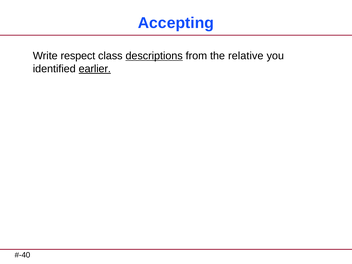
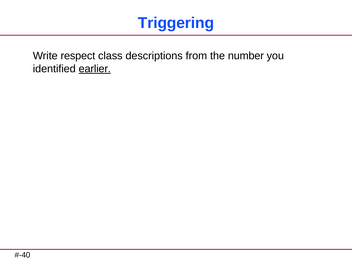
Accepting: Accepting -> Triggering
descriptions underline: present -> none
relative: relative -> number
